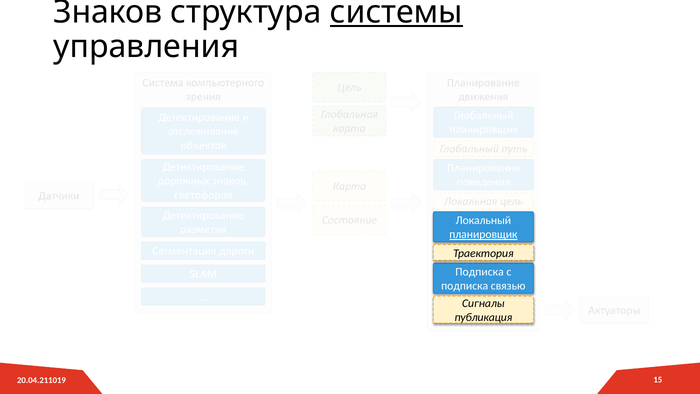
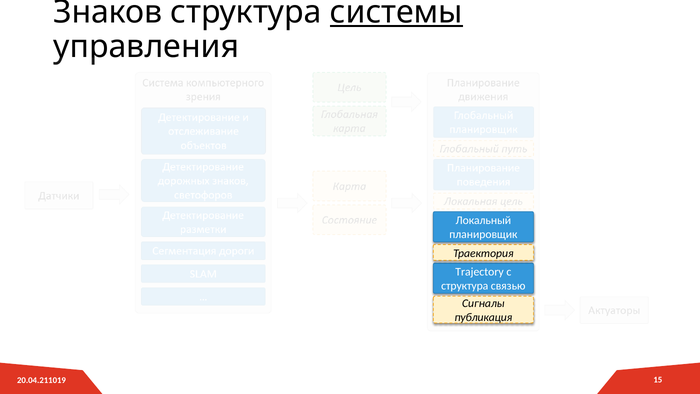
планировщик underline: present -> none
Подписка at (480, 272): Подписка -> Trajectory
подписка at (465, 286): подписка -> структура
